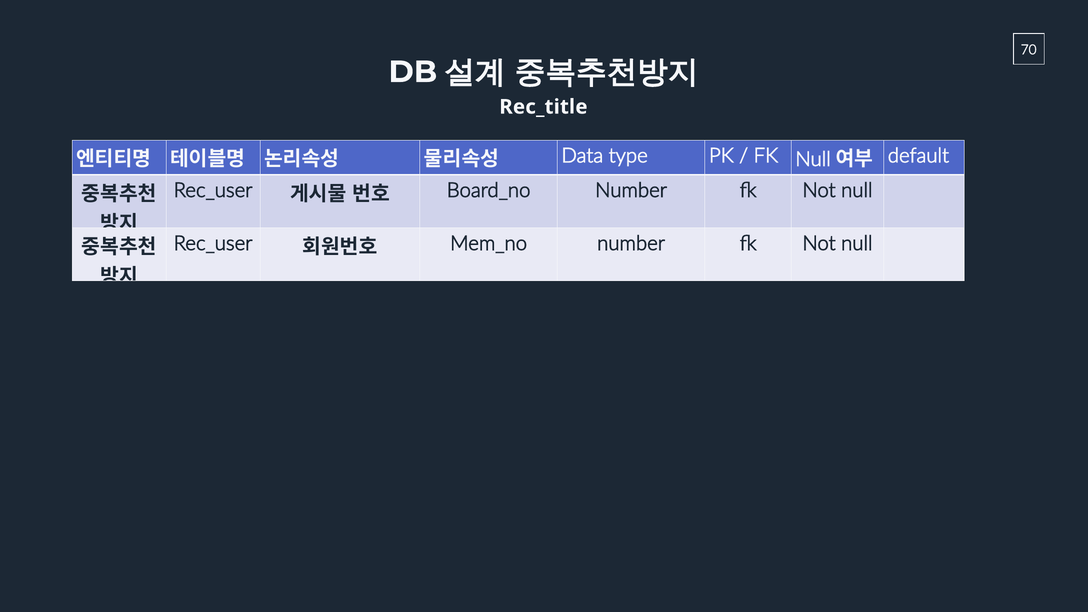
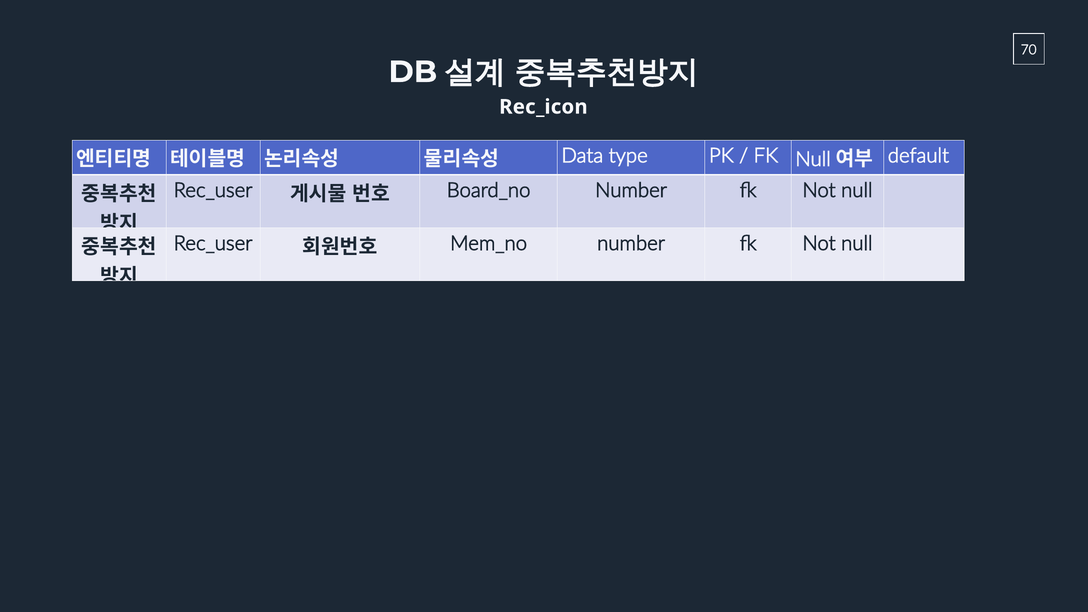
Rec_title: Rec_title -> Rec_icon
